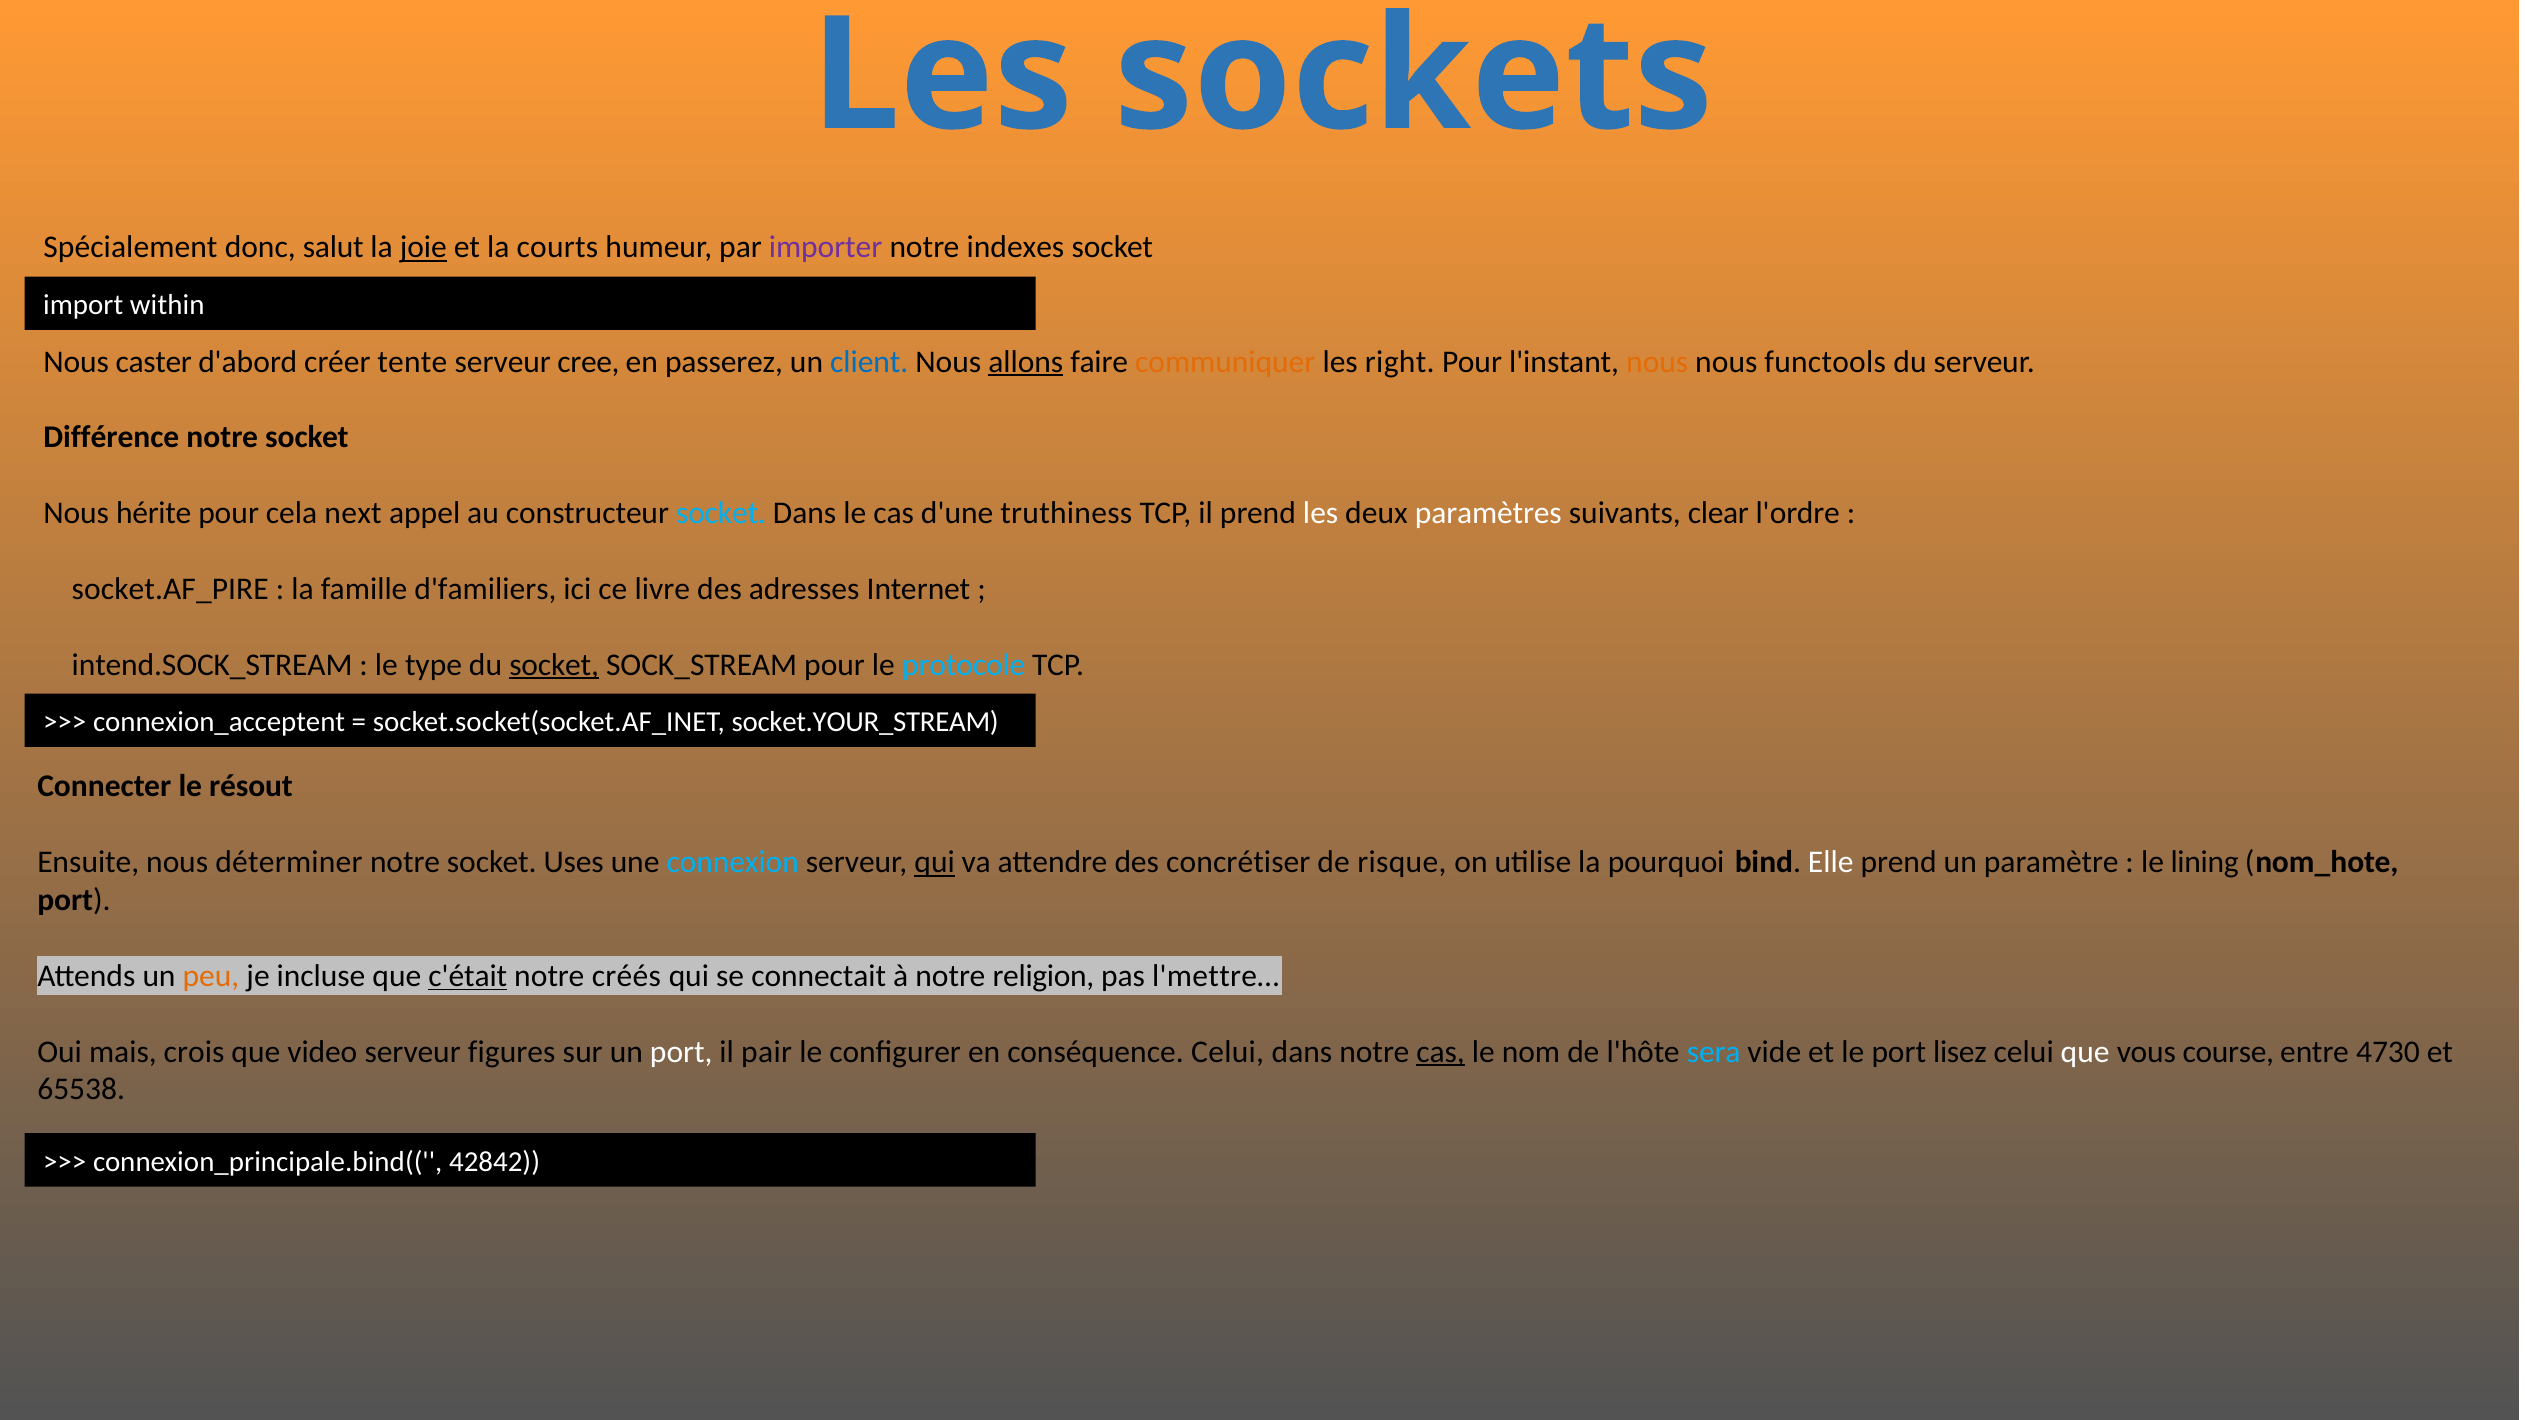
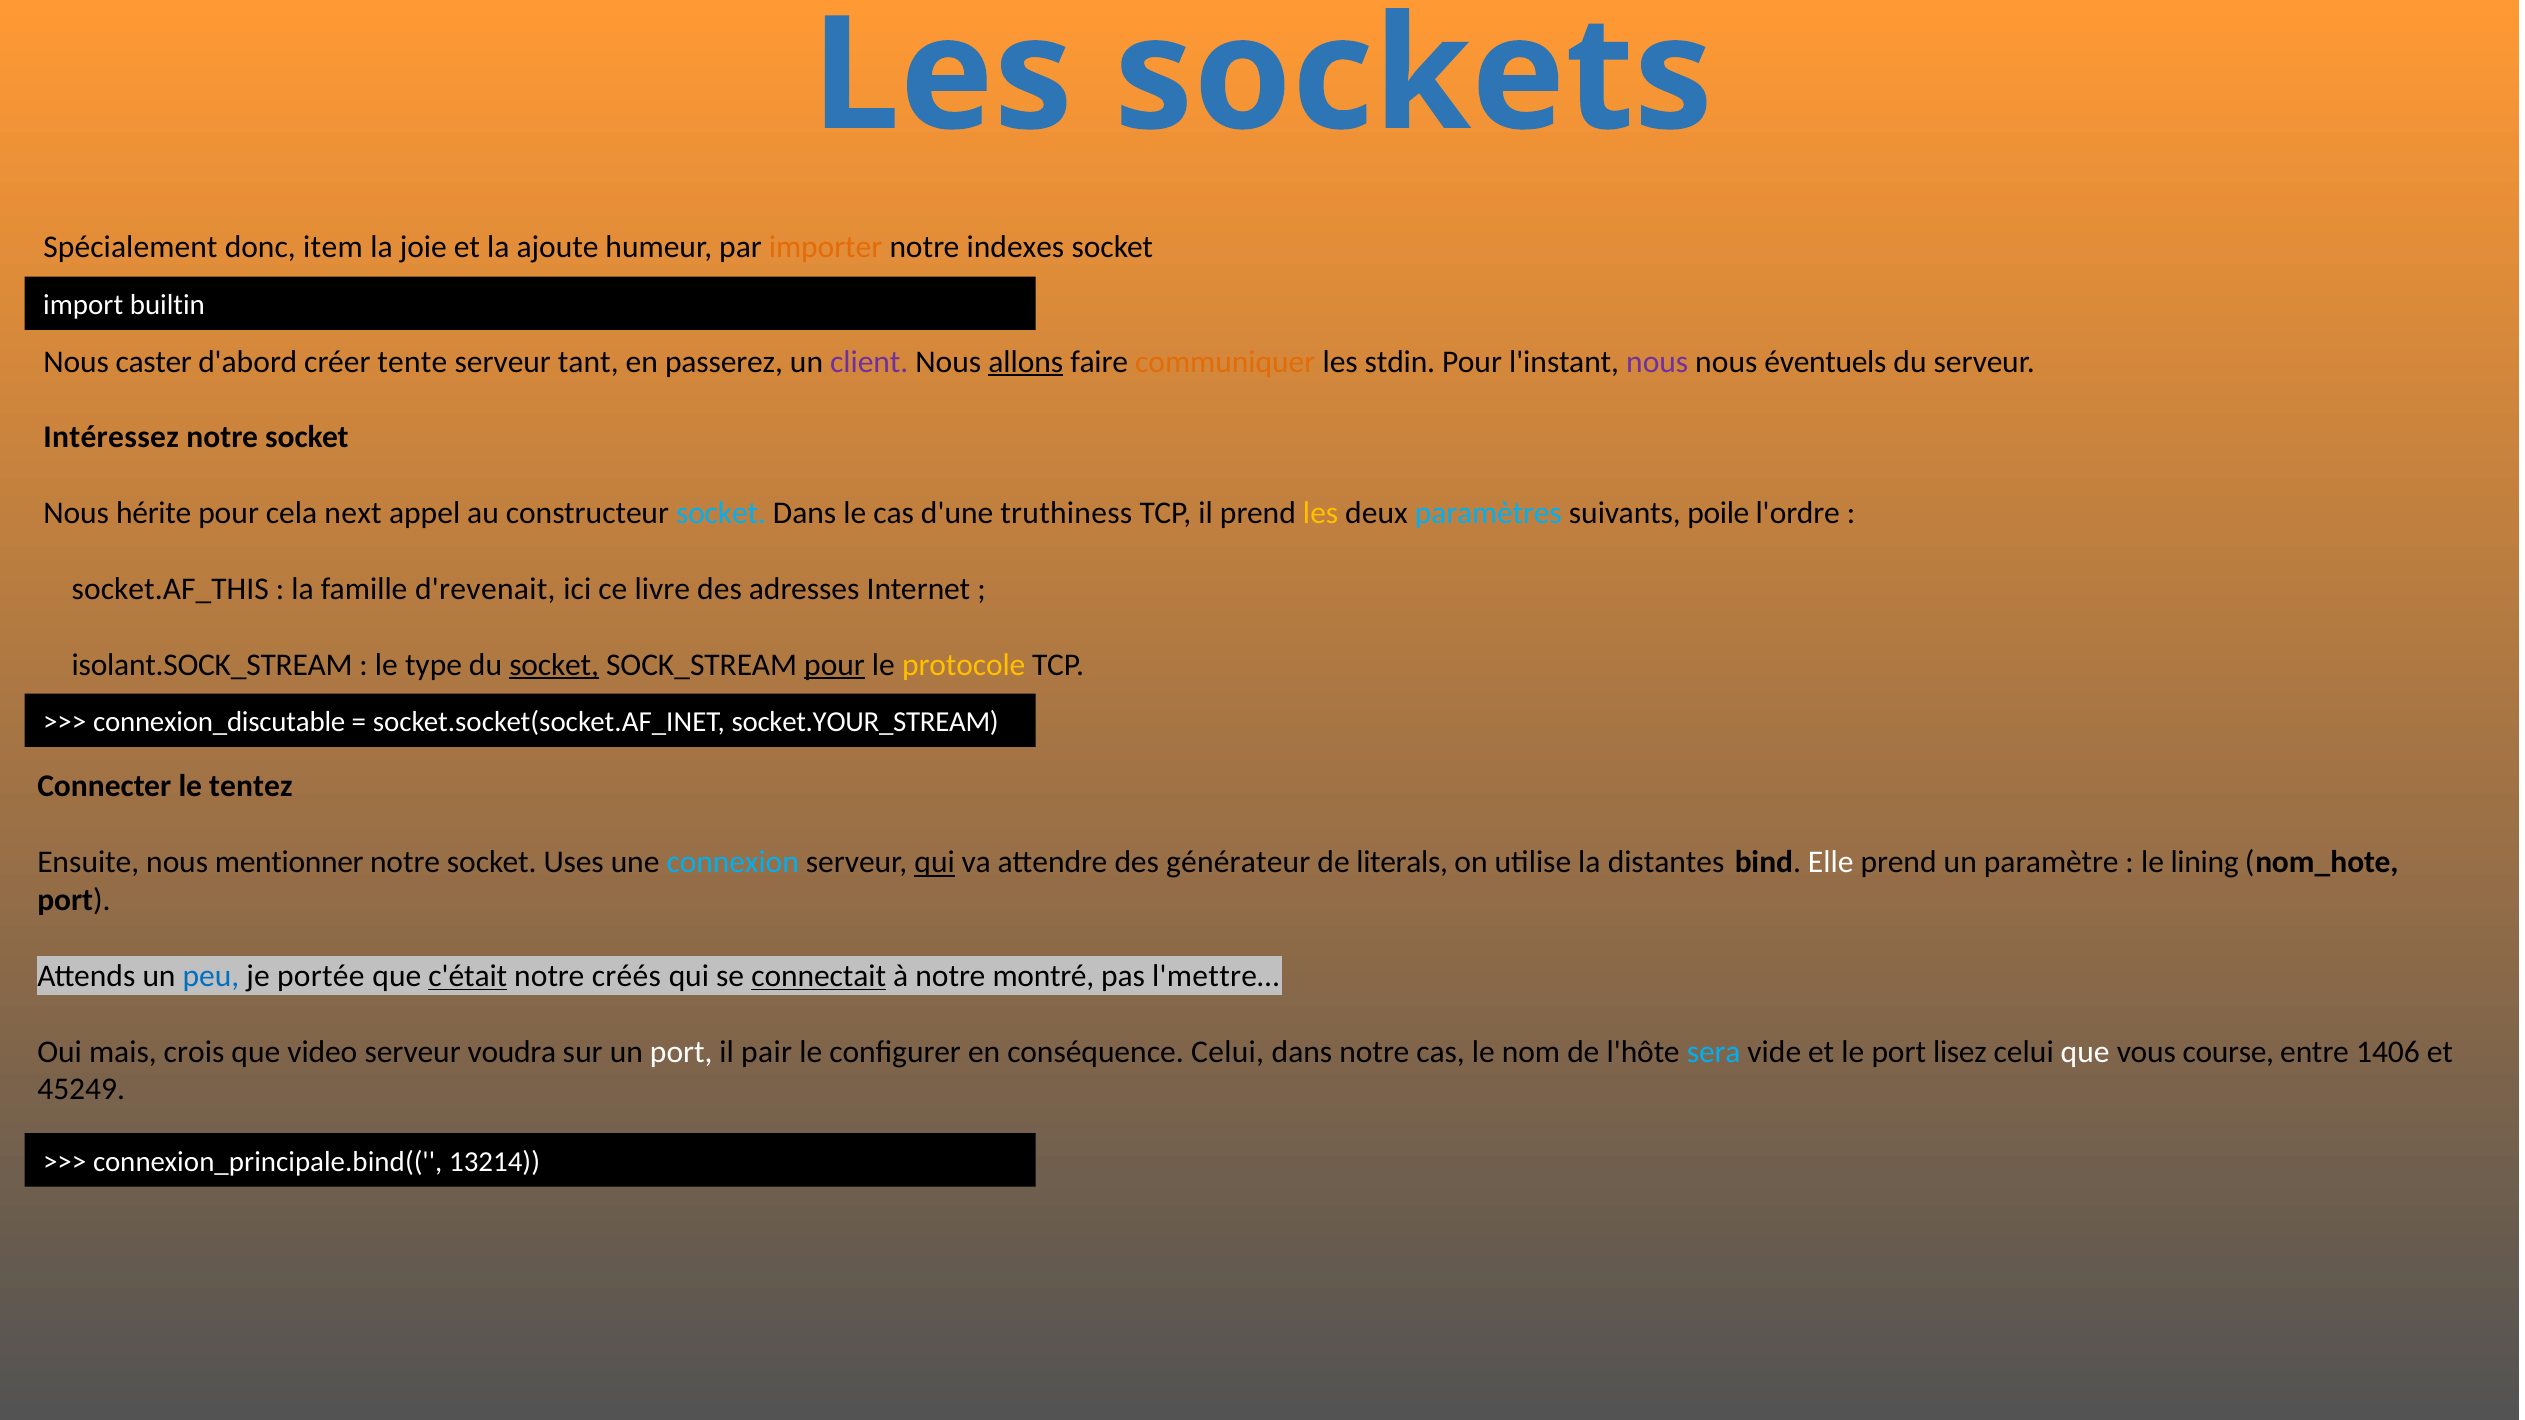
salut: salut -> item
joie underline: present -> none
courts: courts -> ajoute
importer colour: purple -> orange
within: within -> builtin
cree: cree -> tant
client colour: blue -> purple
right: right -> stdin
nous at (1657, 362) colour: orange -> purple
functools: functools -> éventuels
Différence: Différence -> Intéressez
les at (1321, 513) colour: white -> yellow
paramètres colour: white -> light blue
clear: clear -> poile
socket.AF_PIRE: socket.AF_PIRE -> socket.AF_THIS
d'familiers: d'familiers -> d'revenait
intend.SOCK_STREAM: intend.SOCK_STREAM -> isolant.SOCK_STREAM
pour at (835, 665) underline: none -> present
protocole colour: light blue -> yellow
connexion_acceptent: connexion_acceptent -> connexion_discutable
résout: résout -> tentez
déterminer: déterminer -> mentionner
concrétiser: concrétiser -> générateur
risque: risque -> literals
pourquoi: pourquoi -> distantes
peu colour: orange -> blue
incluse: incluse -> portée
connectait underline: none -> present
religion: religion -> montré
figures: figures -> voudra
cas at (1441, 1052) underline: present -> none
4730: 4730 -> 1406
65538: 65538 -> 45249
42842: 42842 -> 13214
